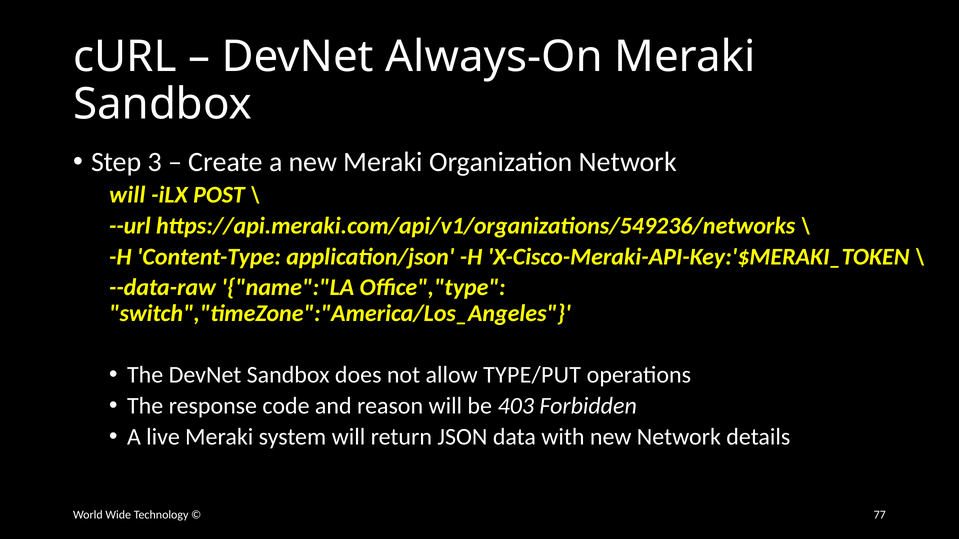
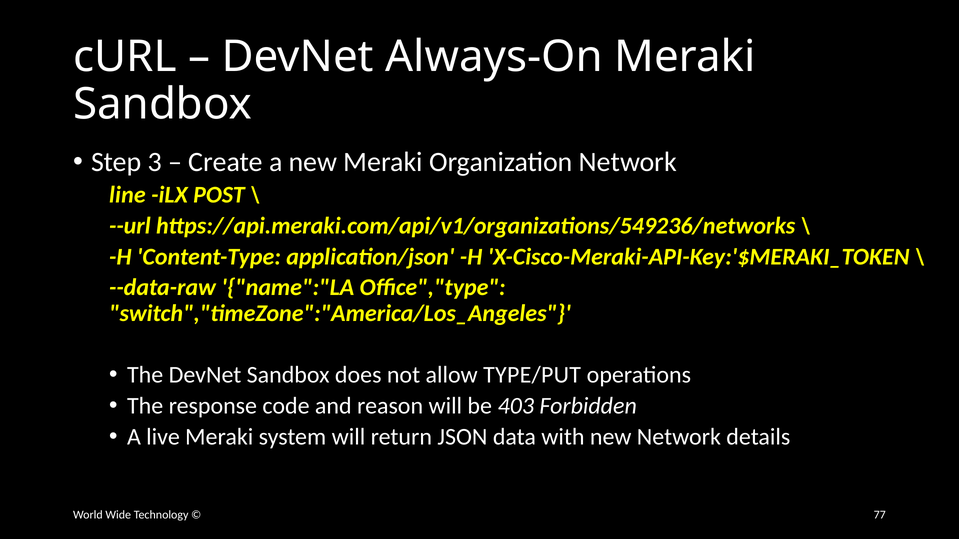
will at (127, 195): will -> line
